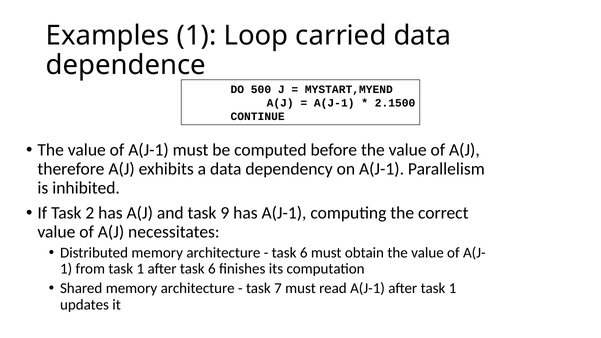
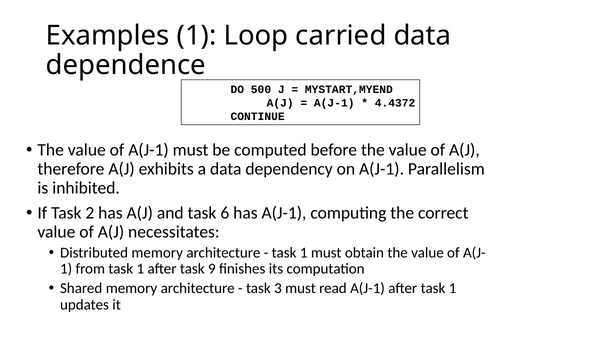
2.1500: 2.1500 -> 4.4372
9: 9 -> 6
6 at (304, 253): 6 -> 1
after task 6: 6 -> 9
7: 7 -> 3
